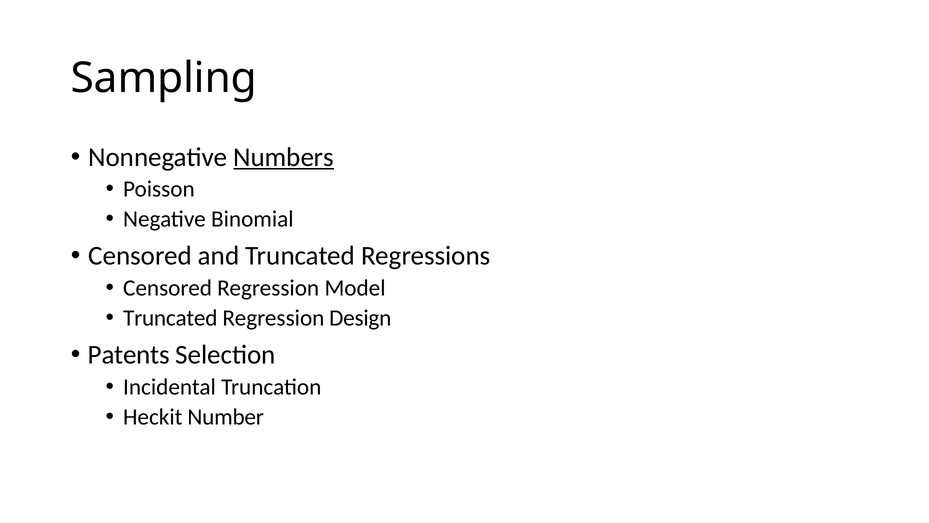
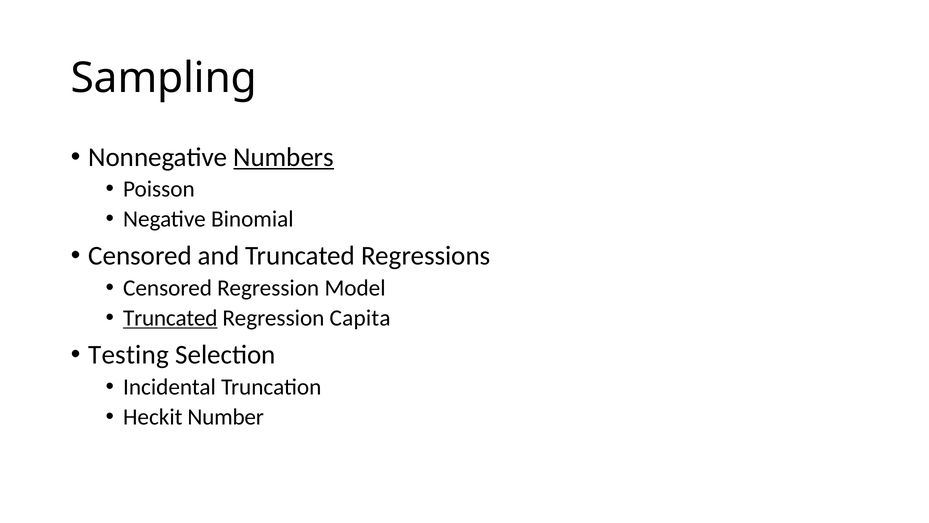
Truncated at (170, 318) underline: none -> present
Design: Design -> Capita
Patents: Patents -> Testing
